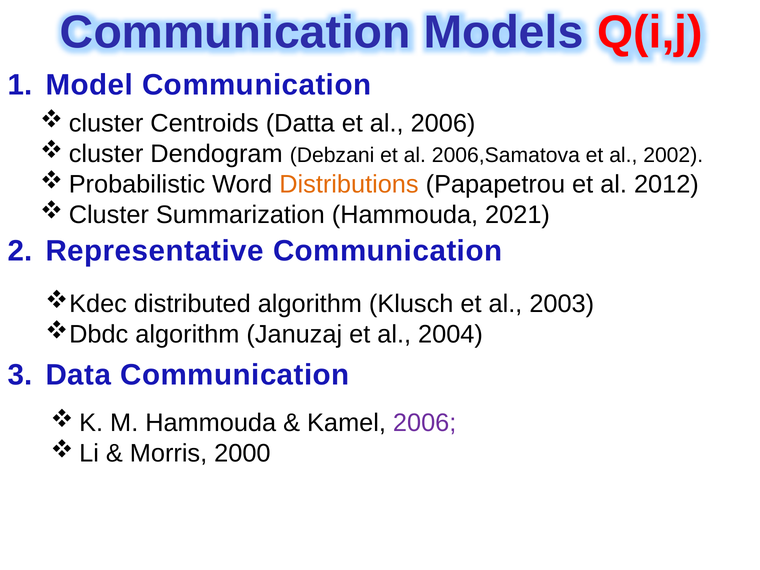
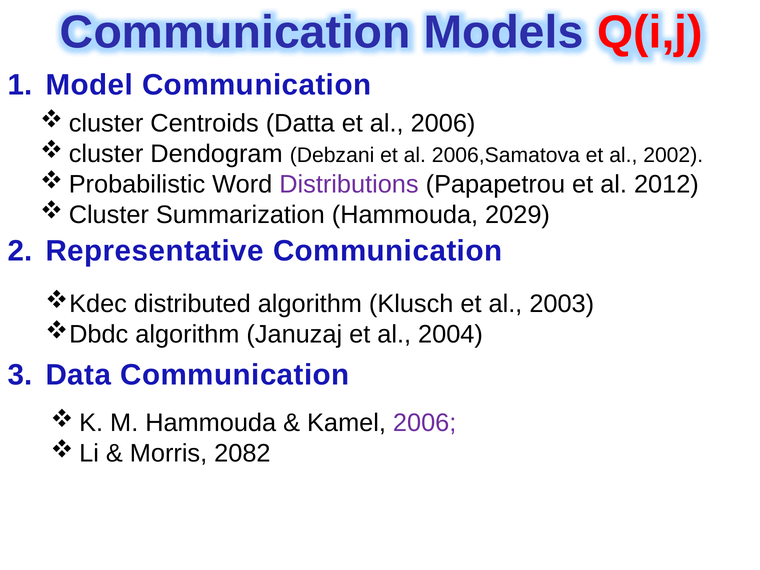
Distributions colour: orange -> purple
2021: 2021 -> 2029
2000: 2000 -> 2082
